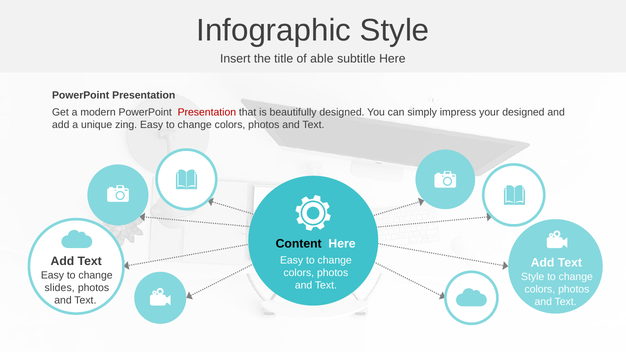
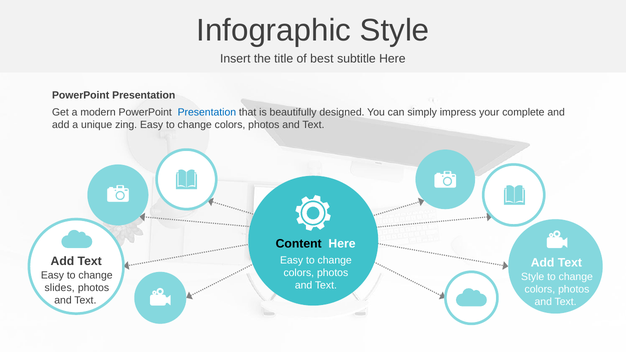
able: able -> best
Presentation at (207, 113) colour: red -> blue
your designed: designed -> complete
